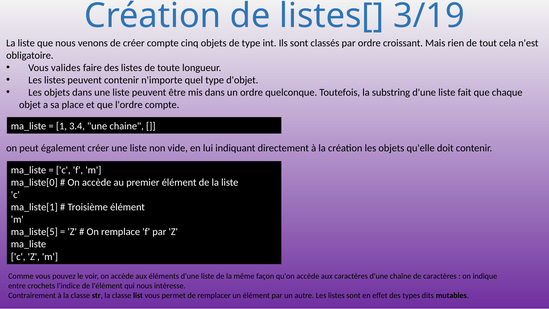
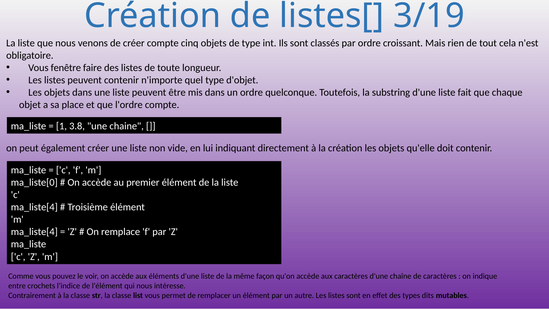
valides: valides -> fenêtre
3.4: 3.4 -> 3.8
ma_liste[1 at (34, 207): ma_liste[1 -> ma_liste[4
ma_liste[5 at (34, 232): ma_liste[5 -> ma_liste[4
